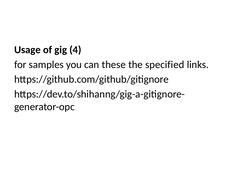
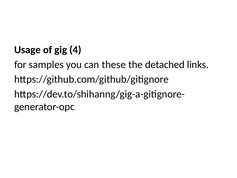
specified: specified -> detached
